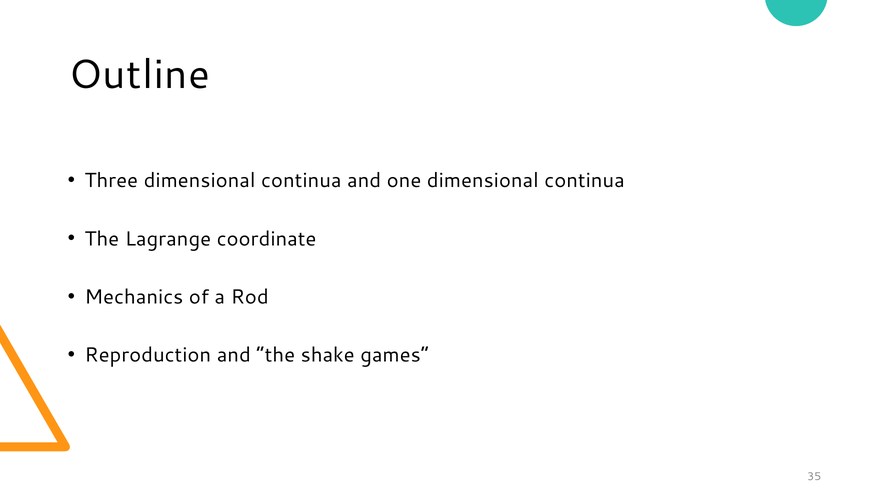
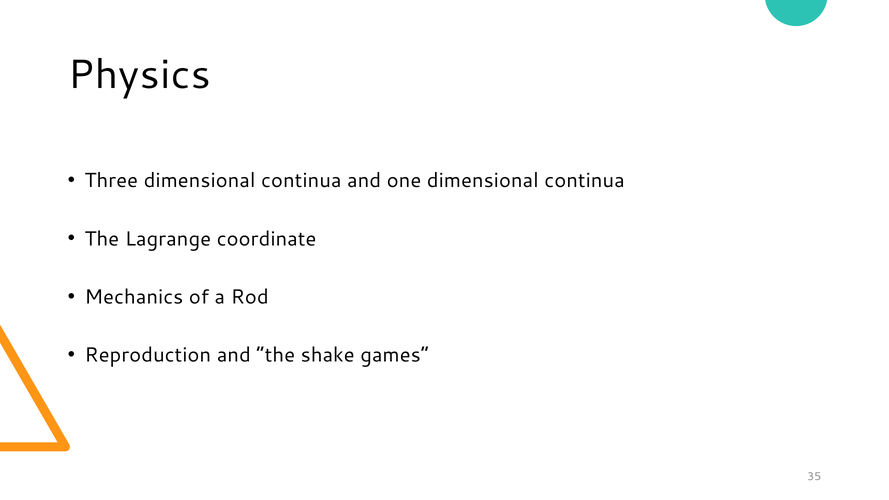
Outline: Outline -> Physics
